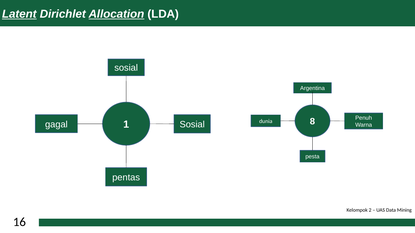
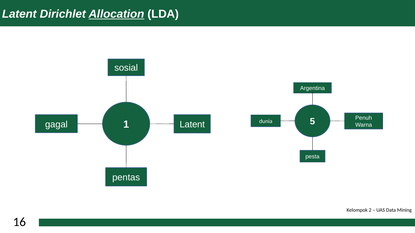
Latent at (19, 14) underline: present -> none
8: 8 -> 5
Sosial at (192, 125): Sosial -> Latent
